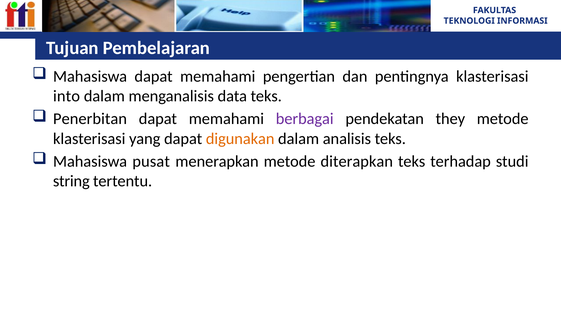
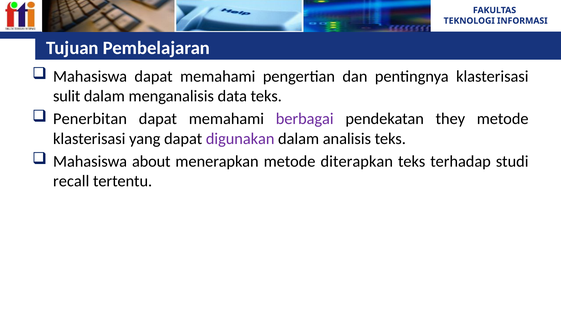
into: into -> sulit
digunakan colour: orange -> purple
pusat: pusat -> about
string: string -> recall
